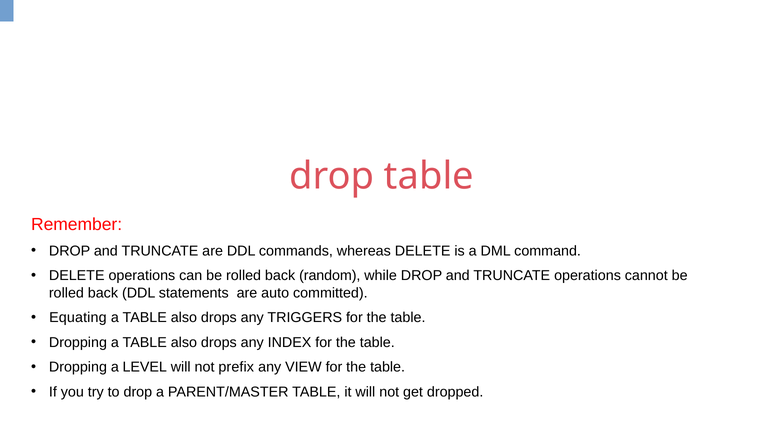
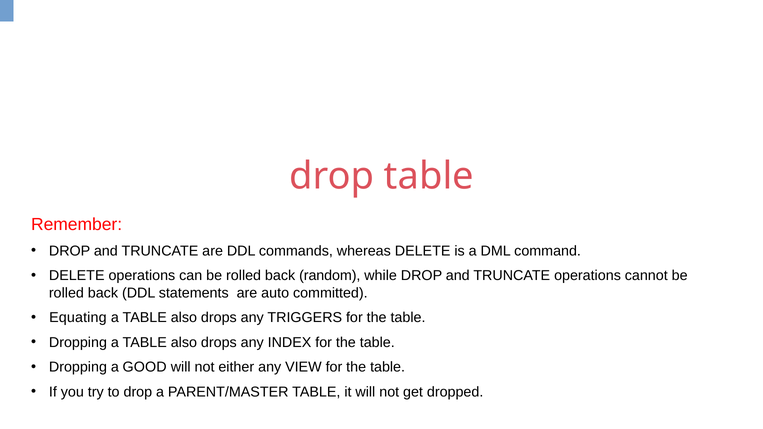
LEVEL: LEVEL -> GOOD
prefix: prefix -> either
